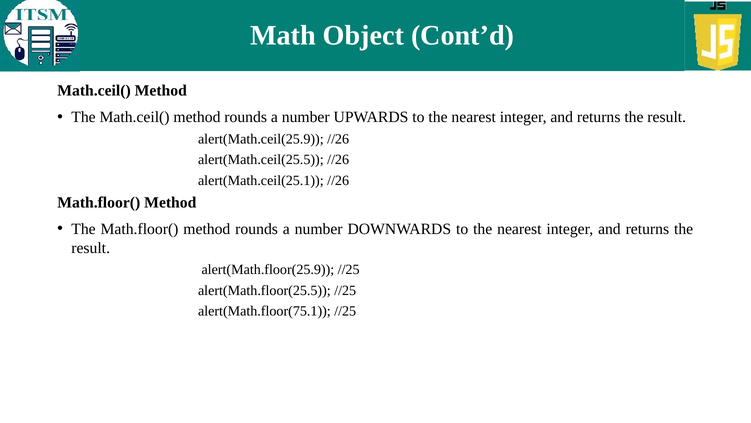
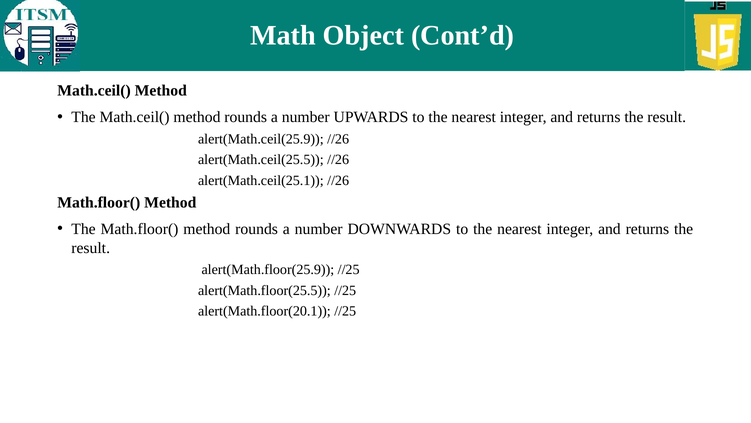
alert(Math.floor(75.1: alert(Math.floor(75.1 -> alert(Math.floor(20.1
